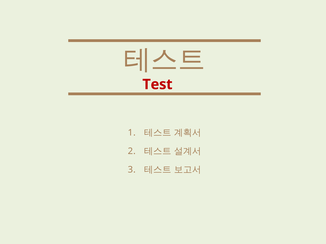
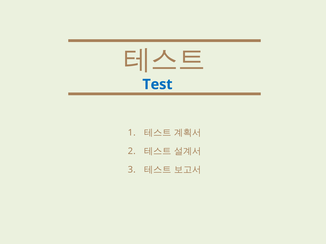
Test colour: red -> blue
